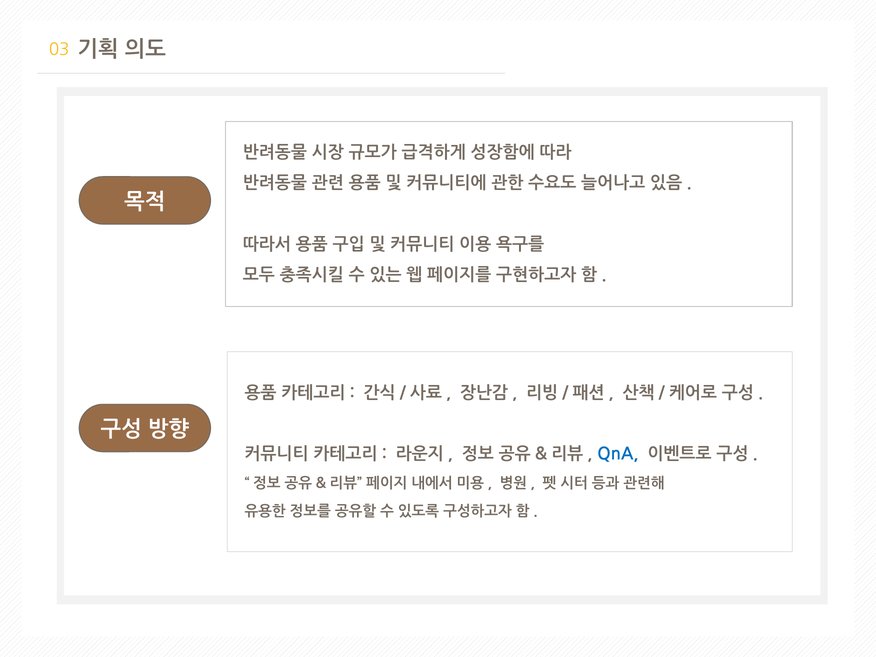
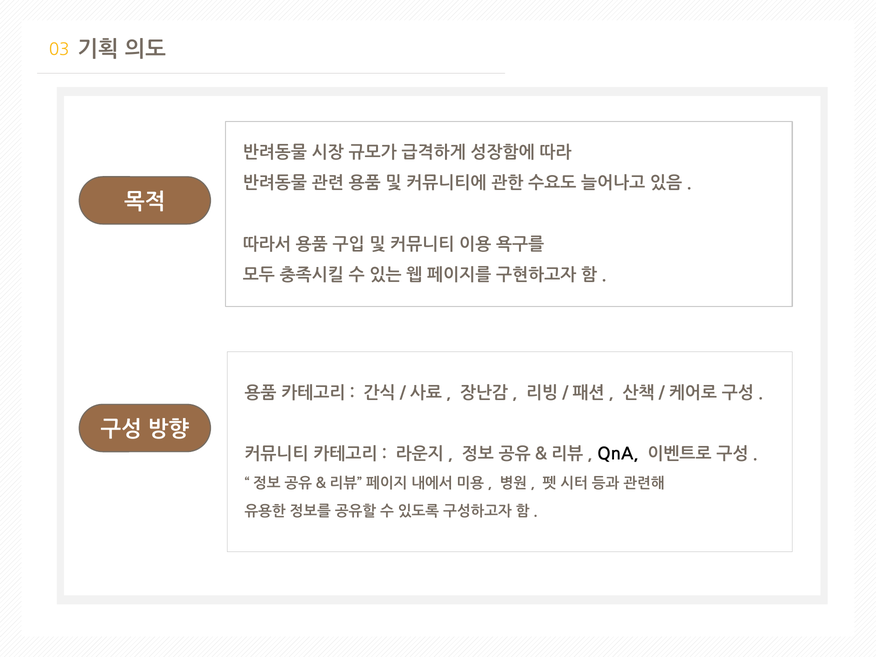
QnA colour: blue -> black
